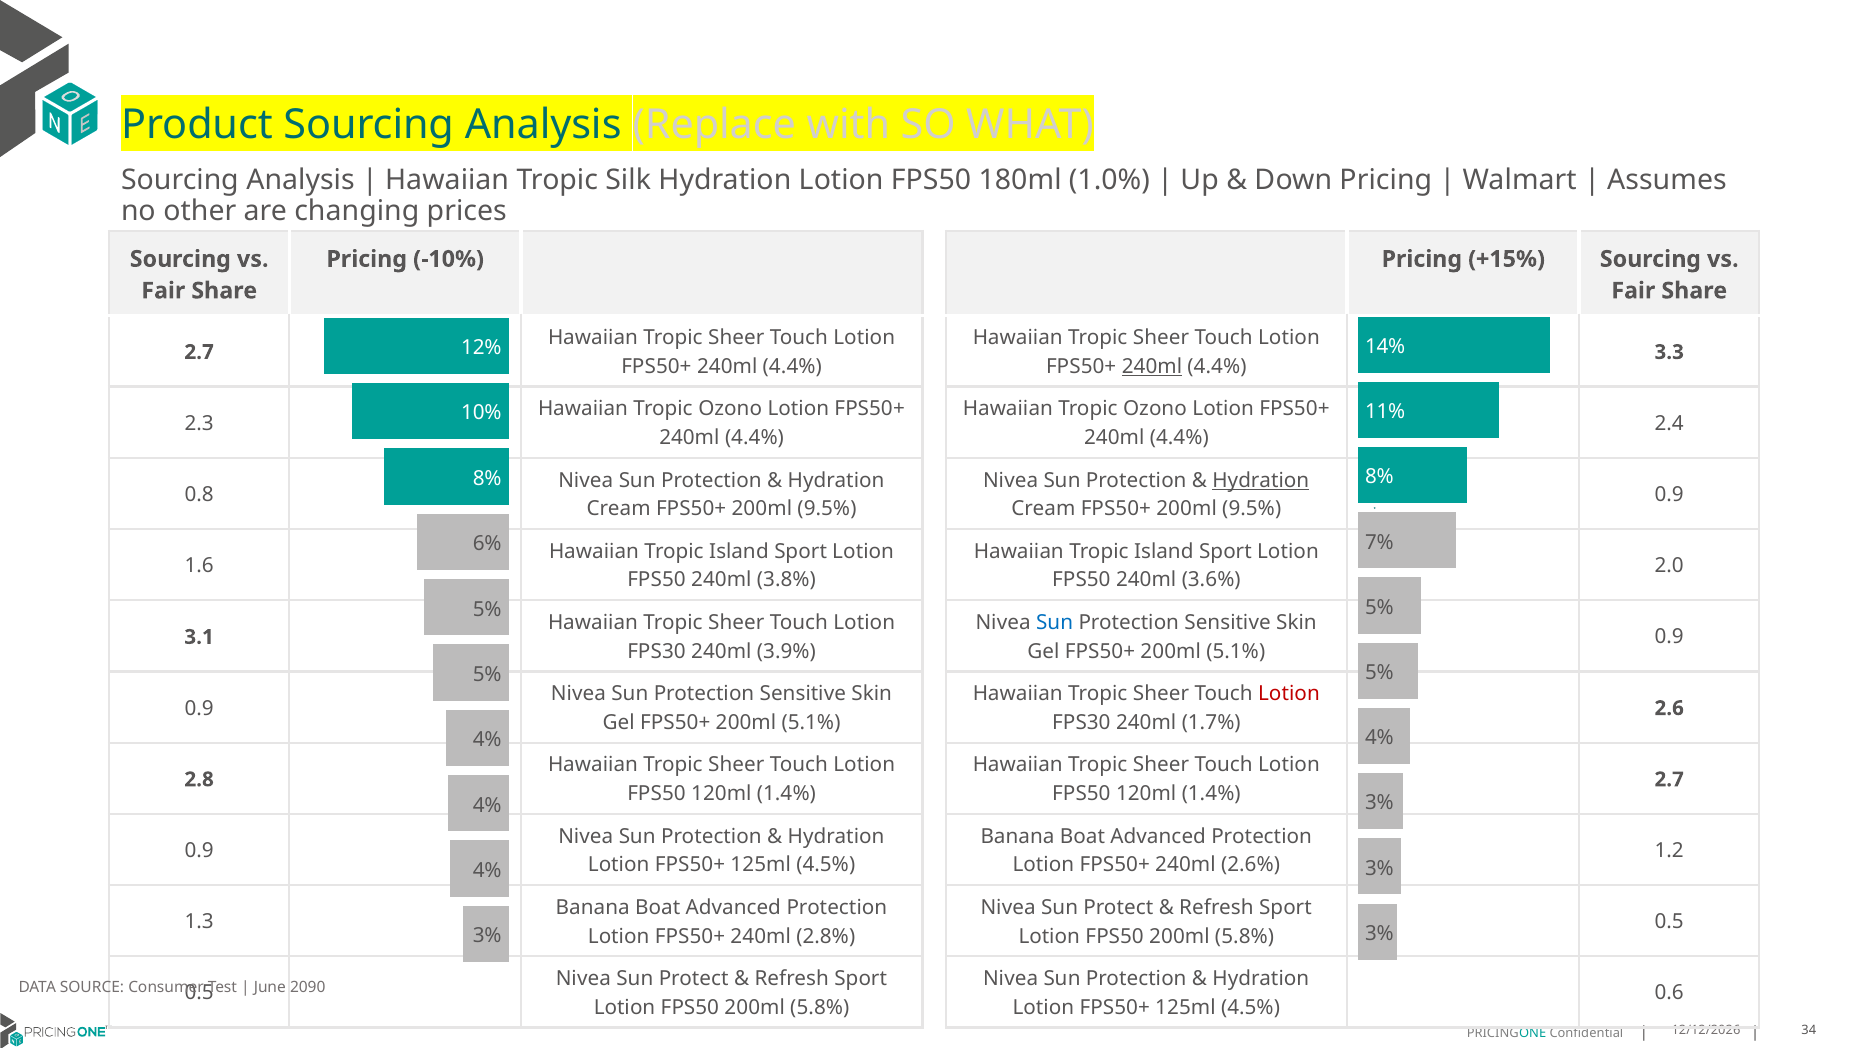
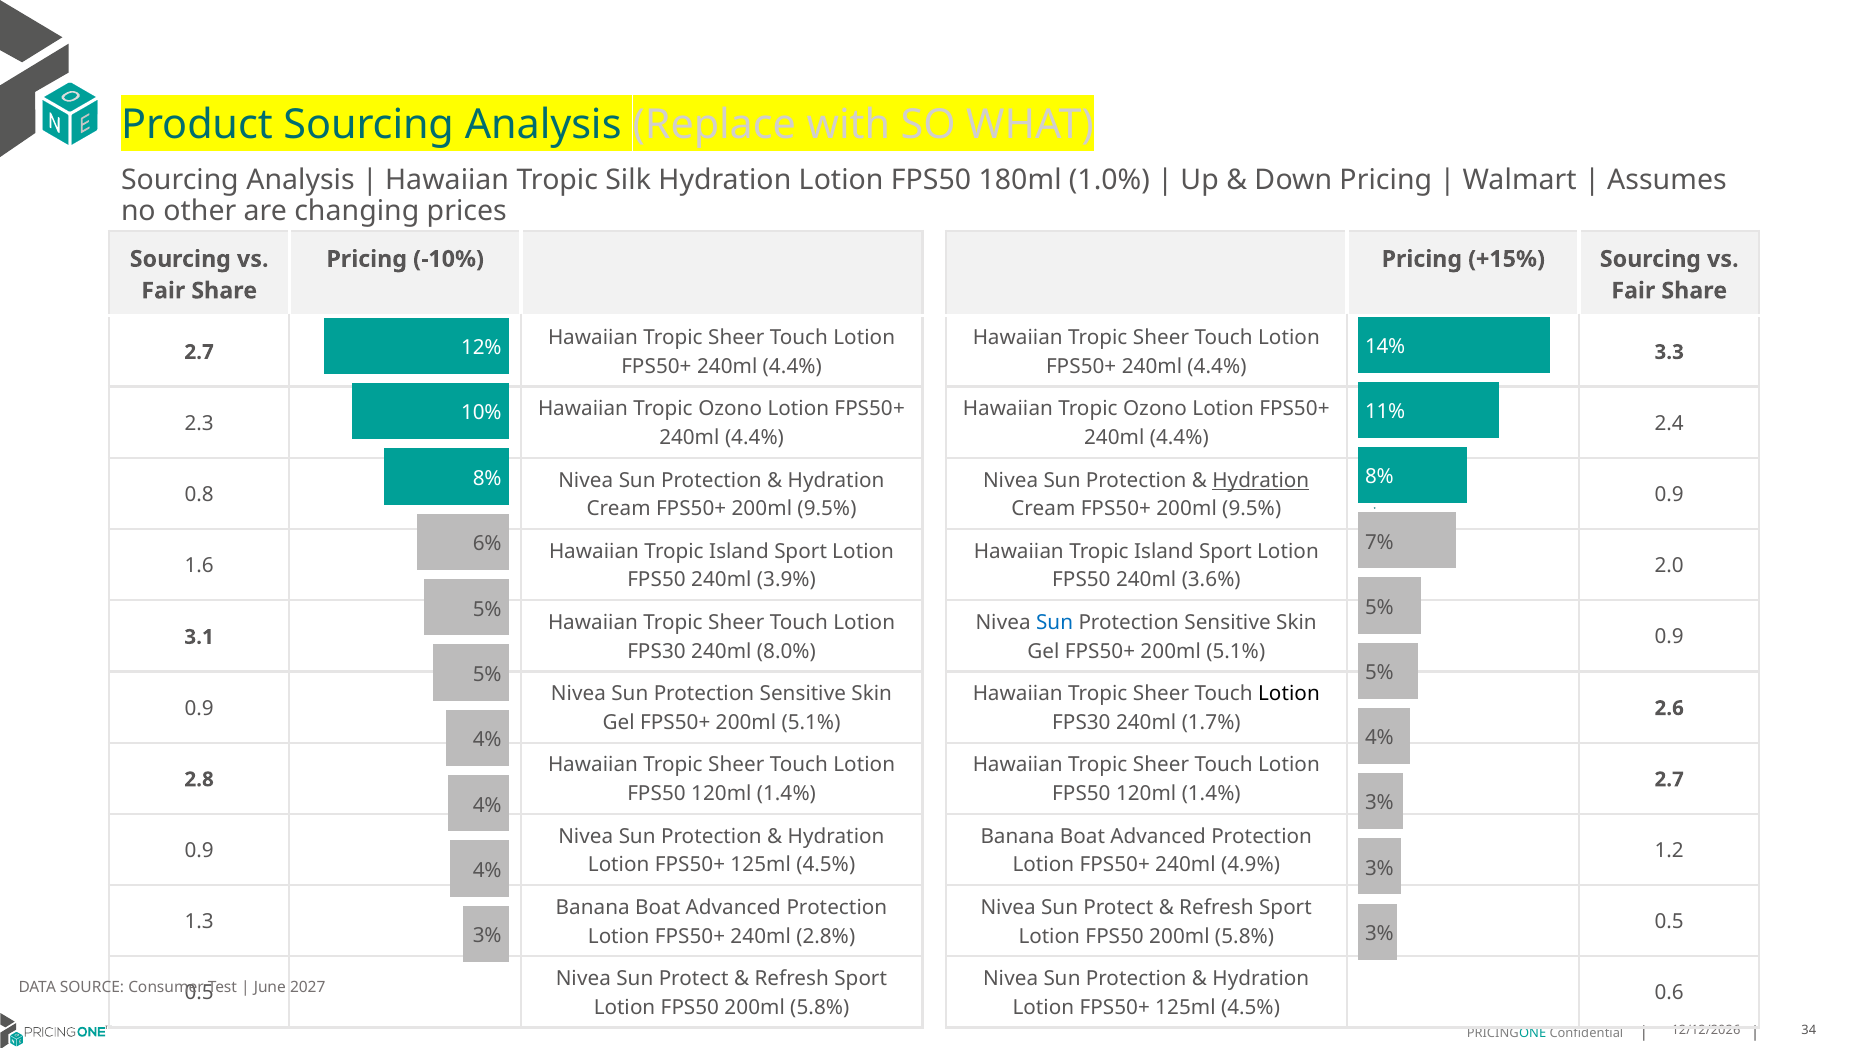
240ml at (1152, 366) underline: present -> none
3.8%: 3.8% -> 3.9%
3.9%: 3.9% -> 8.0%
Lotion at (1289, 694) colour: red -> black
2.6%: 2.6% -> 4.9%
2090: 2090 -> 2027
